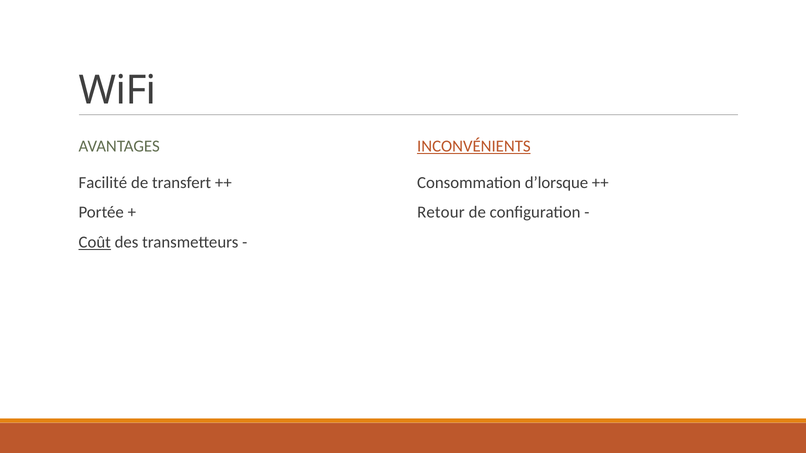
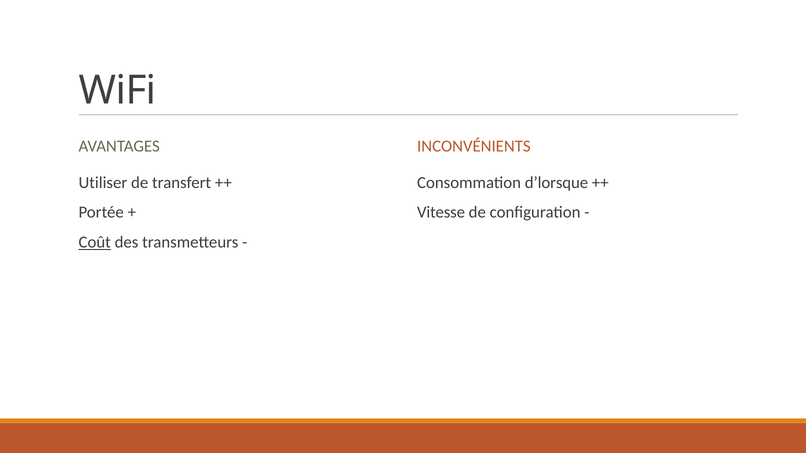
INCONVÉNIENTS underline: present -> none
Facilité: Facilité -> Utiliser
Retour: Retour -> Vitesse
